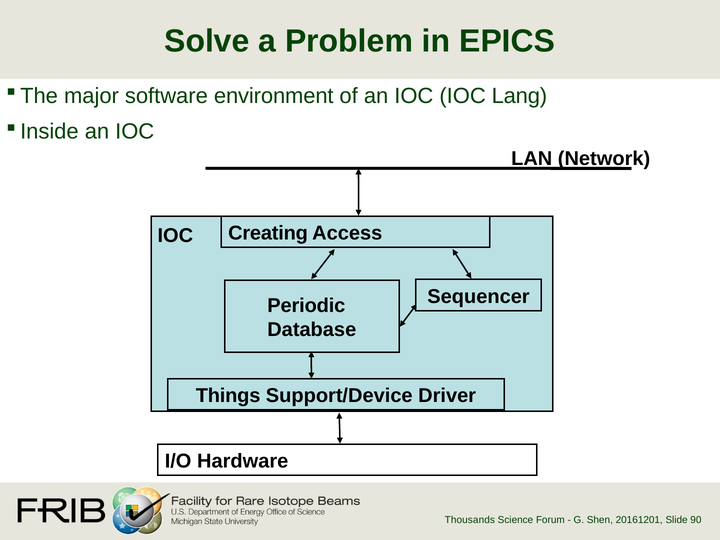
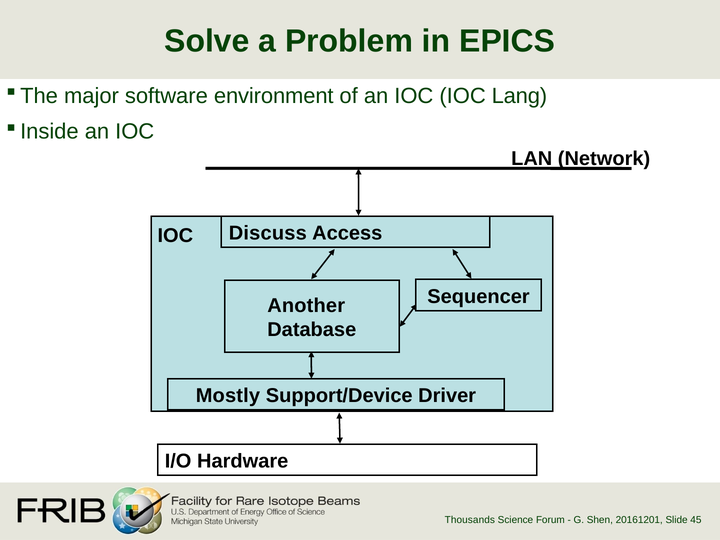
Creating: Creating -> Discuss
Periodic: Periodic -> Another
Things: Things -> Mostly
90: 90 -> 45
